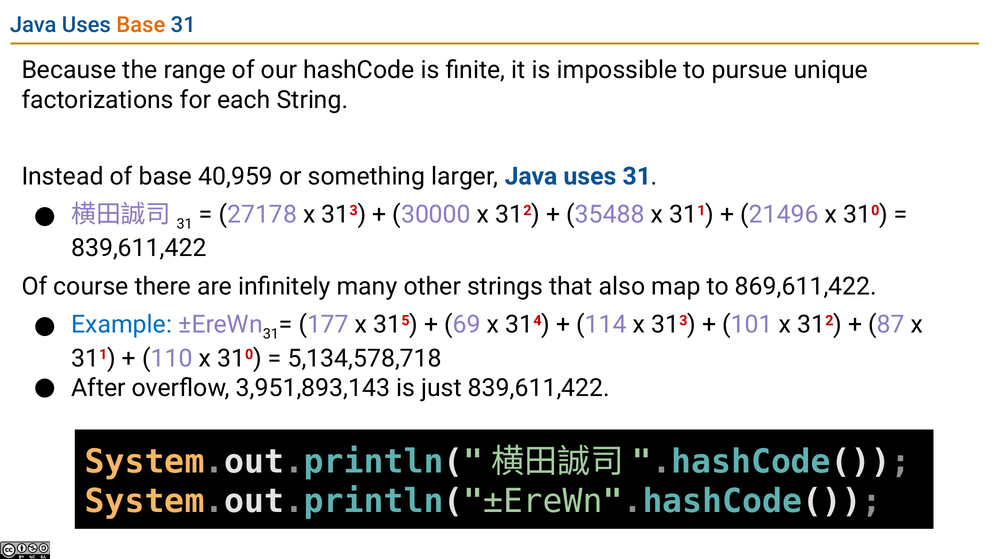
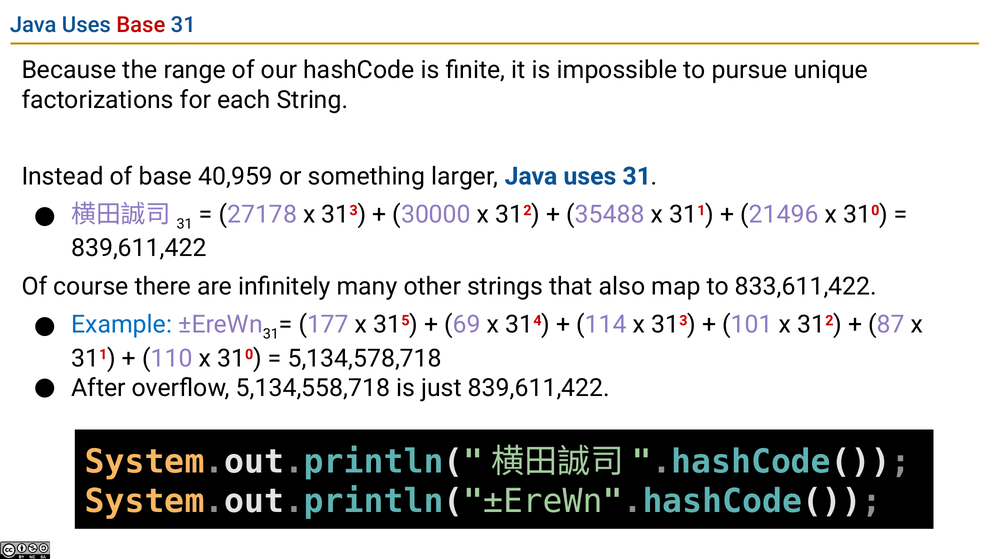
Base at (141, 25) colour: orange -> red
869,611,422: 869,611,422 -> 833,611,422
3,951,893,143: 3,951,893,143 -> 5,134,558,718
